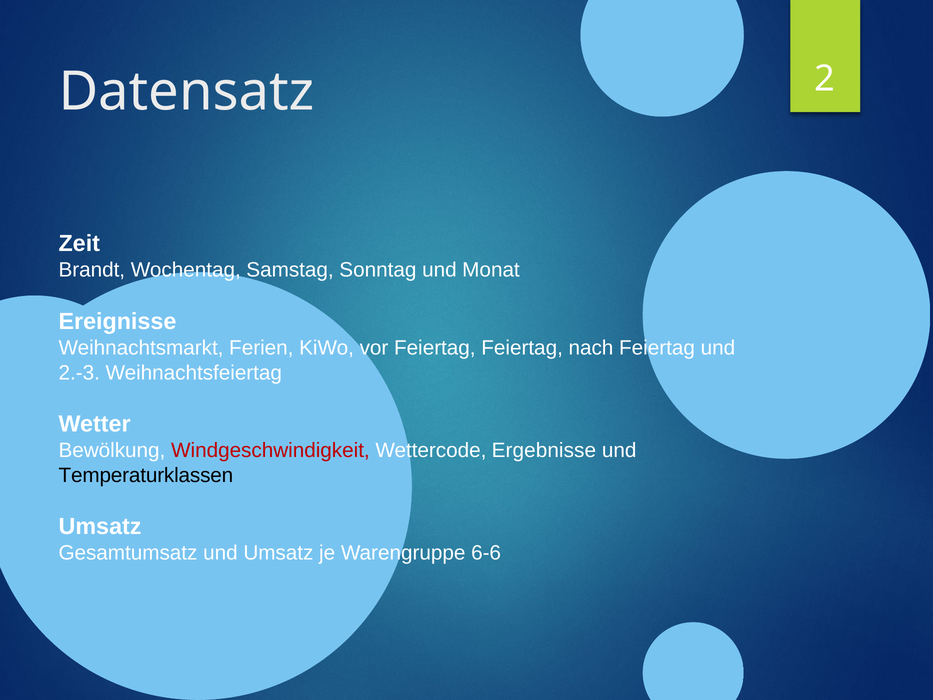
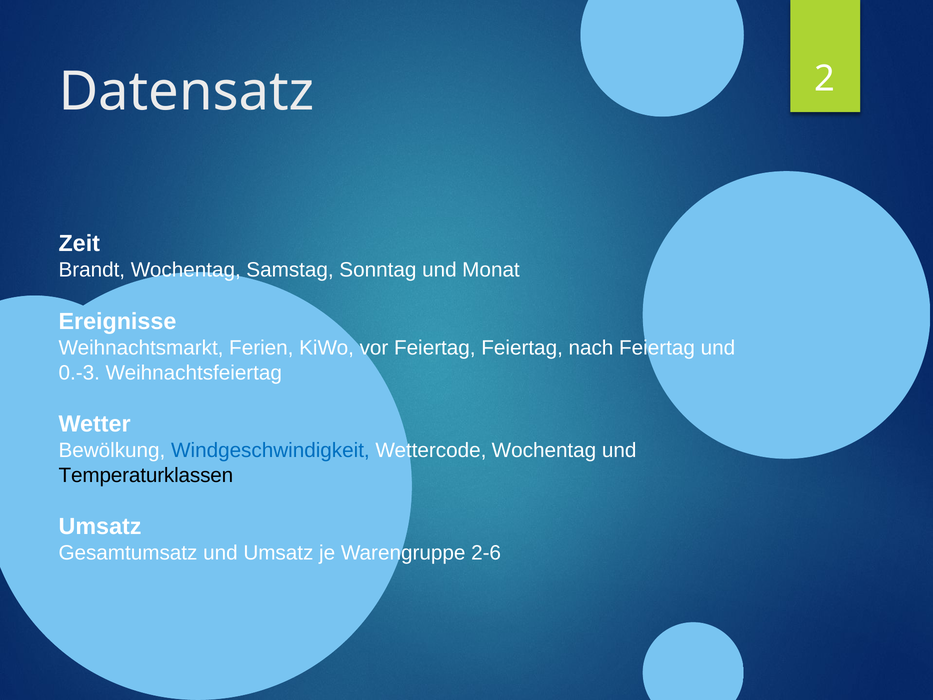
2.-3: 2.-3 -> 0.-3
Windgeschwindigkeit colour: red -> blue
Wettercode Ergebnisse: Ergebnisse -> Wochentag
6-6: 6-6 -> 2-6
